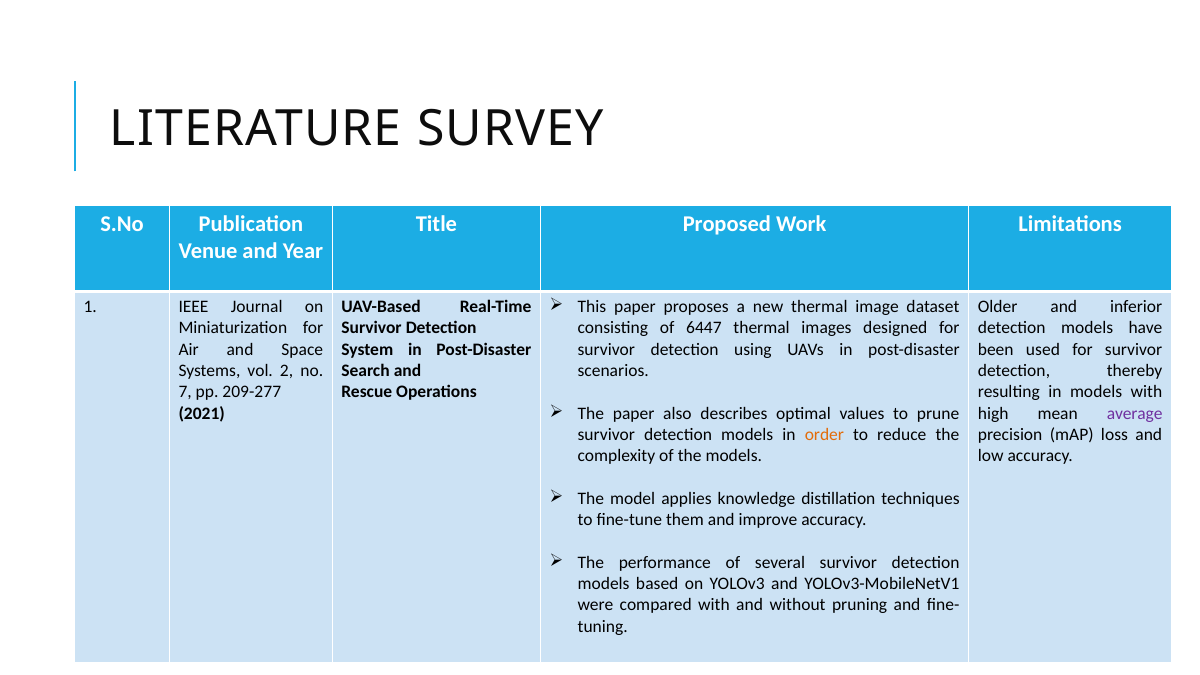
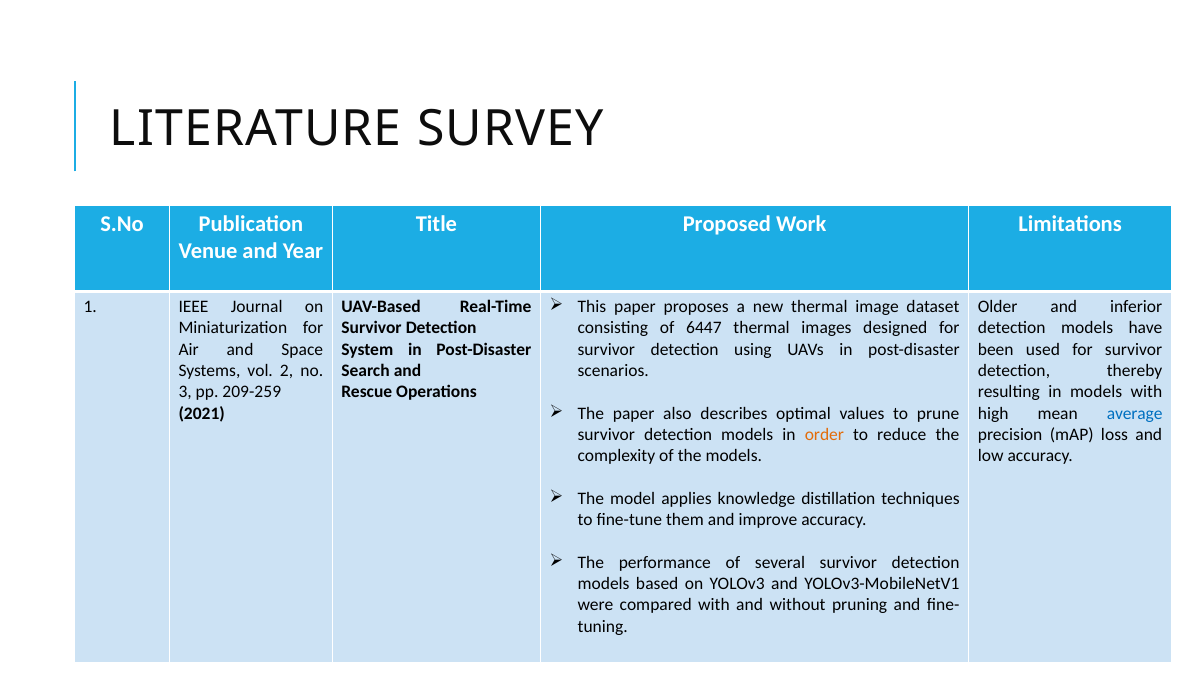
7: 7 -> 3
209-277: 209-277 -> 209-259
average colour: purple -> blue
